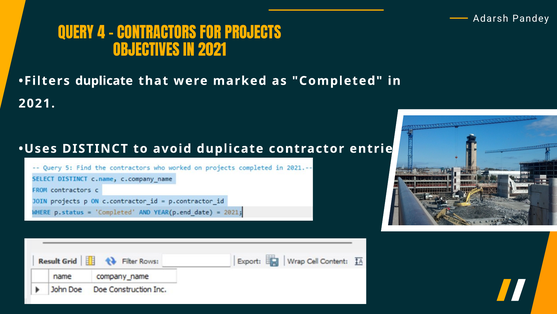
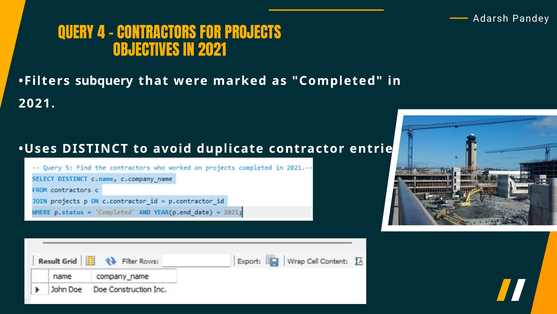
Filters duplicate: duplicate -> subquery
